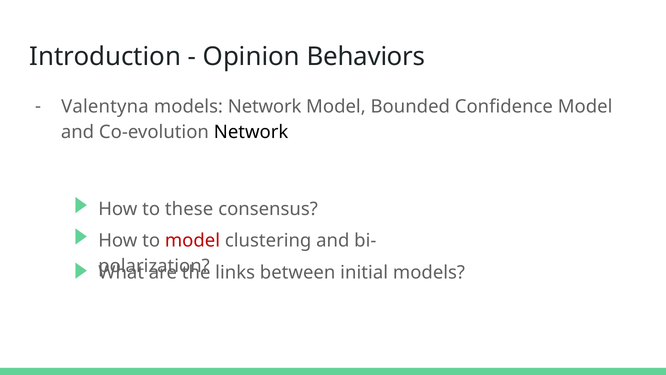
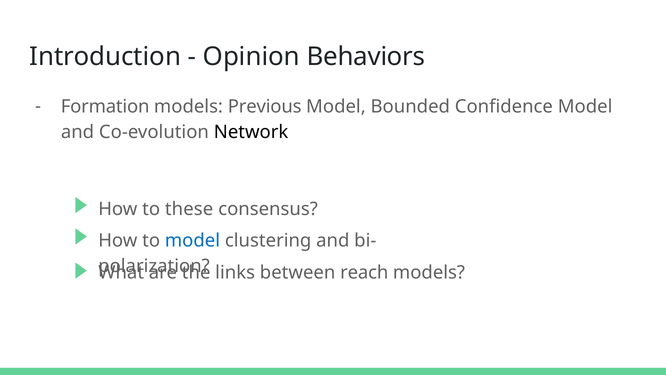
Valentyna: Valentyna -> Formation
models Network: Network -> Previous
model at (192, 240) colour: red -> blue
initial: initial -> reach
